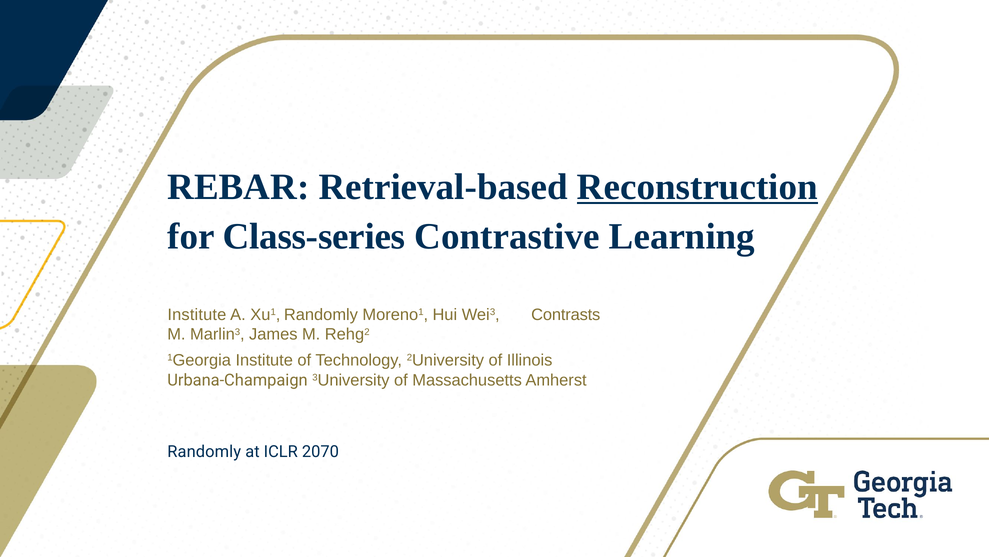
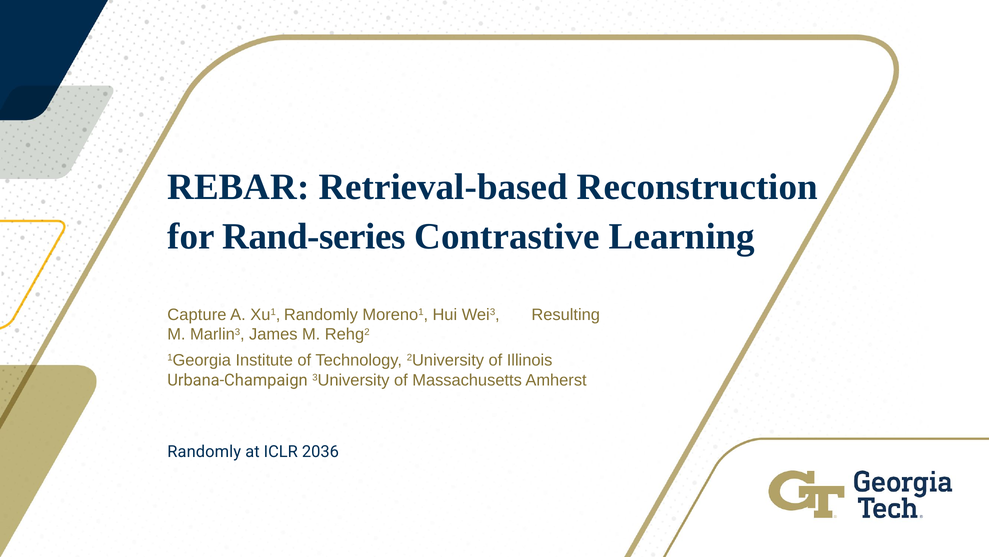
Reconstruction underline: present -> none
Class-series: Class-series -> Rand-series
Institute at (197, 314): Institute -> Capture
Contrasts: Contrasts -> Resulting
2070: 2070 -> 2036
